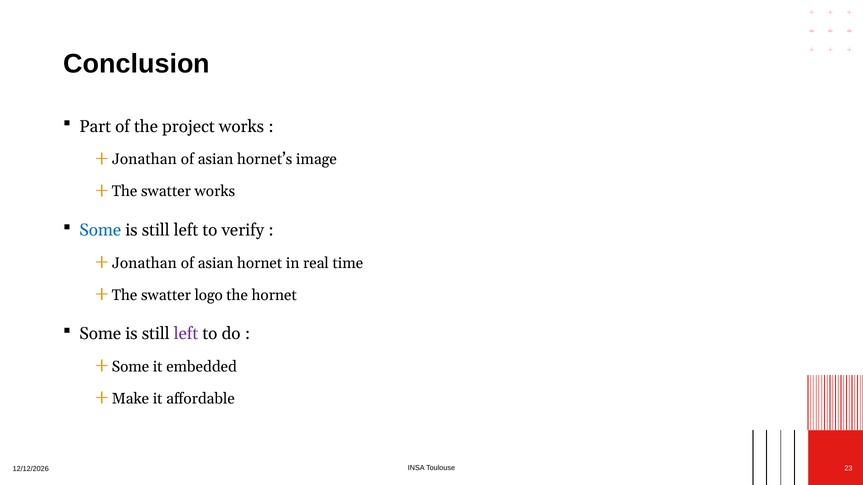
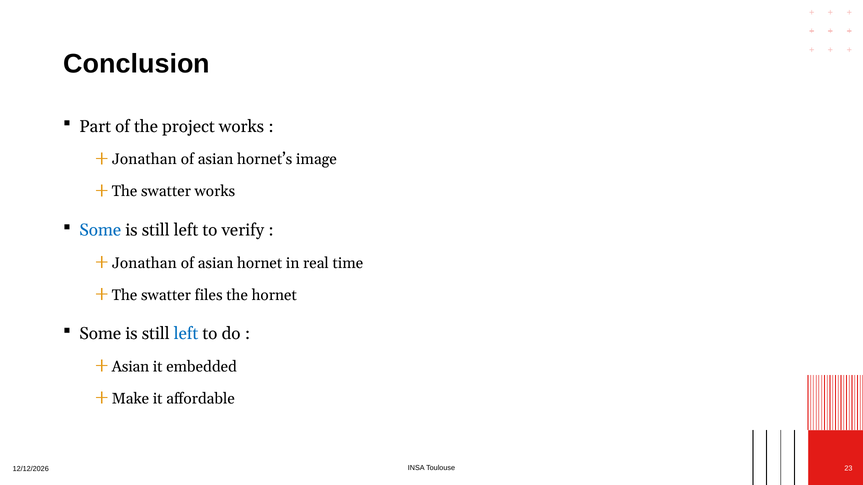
logo: logo -> files
left at (186, 334) colour: purple -> blue
Some at (130, 367): Some -> Asian
